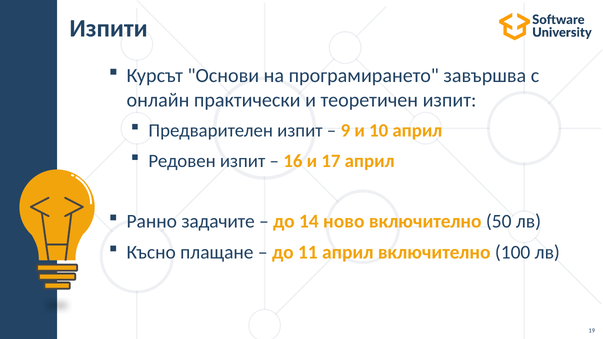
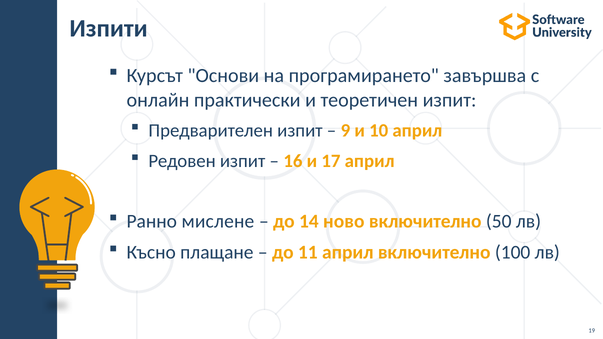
задачите: задачите -> мислене
